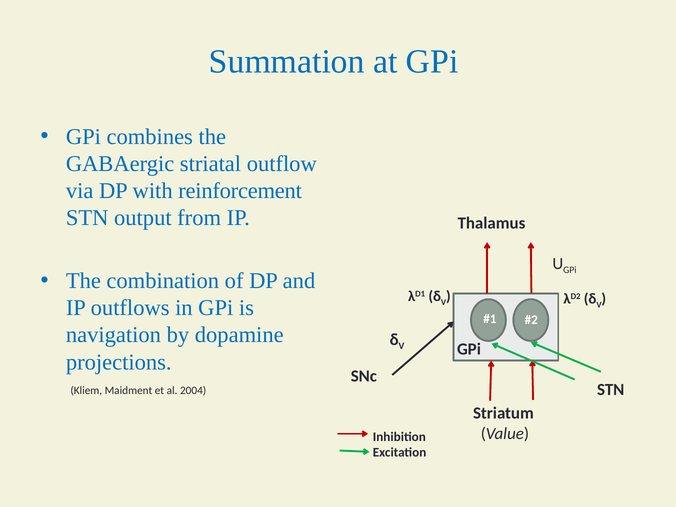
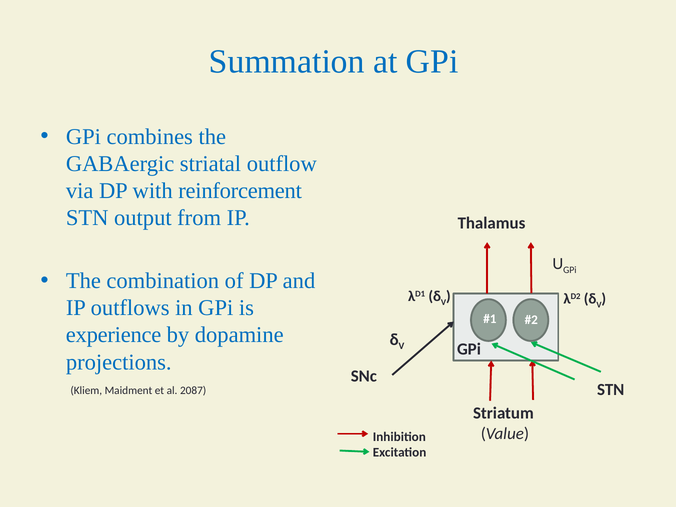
navigation: navigation -> experience
2004: 2004 -> 2087
